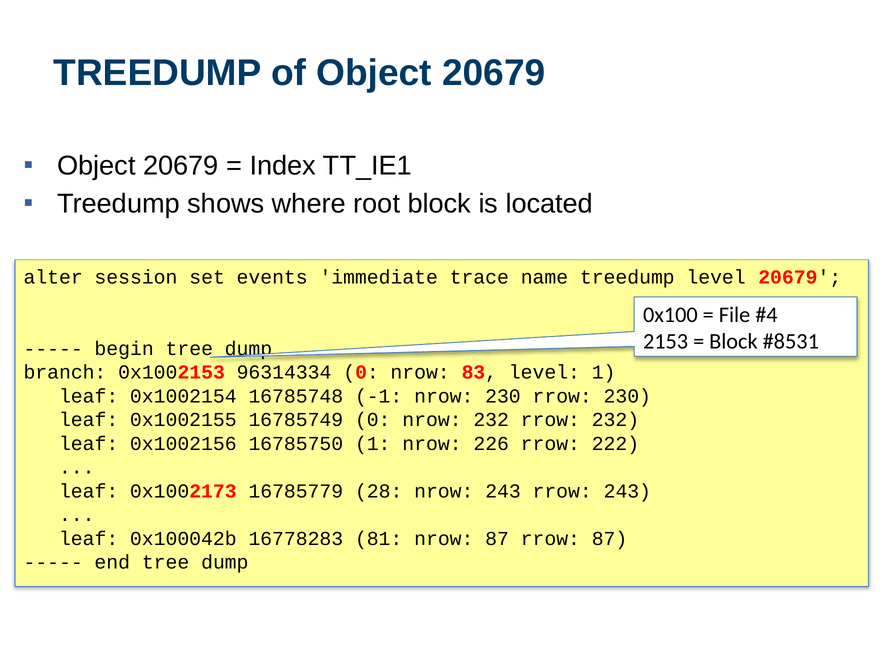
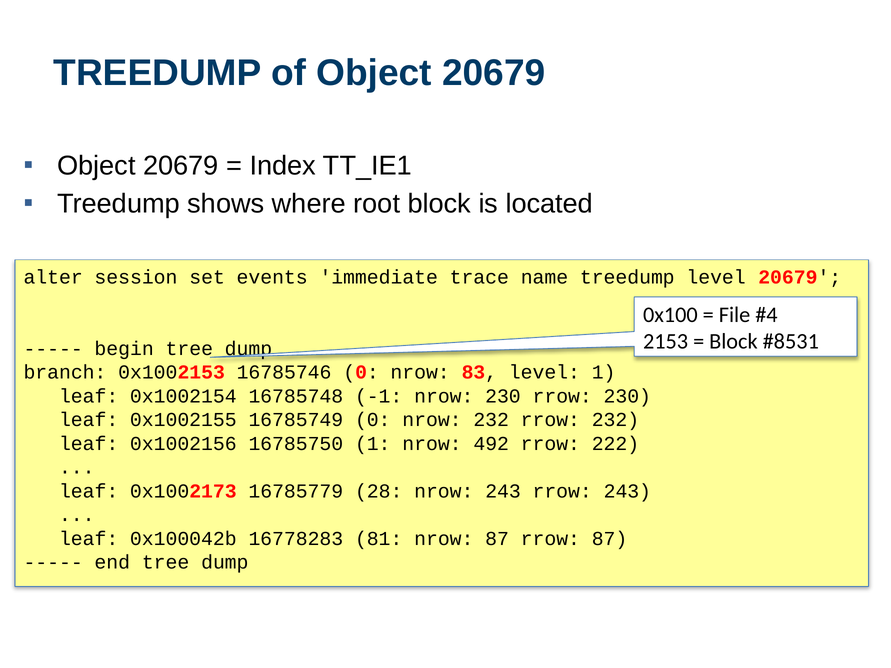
96314334: 96314334 -> 16785746
226: 226 -> 492
